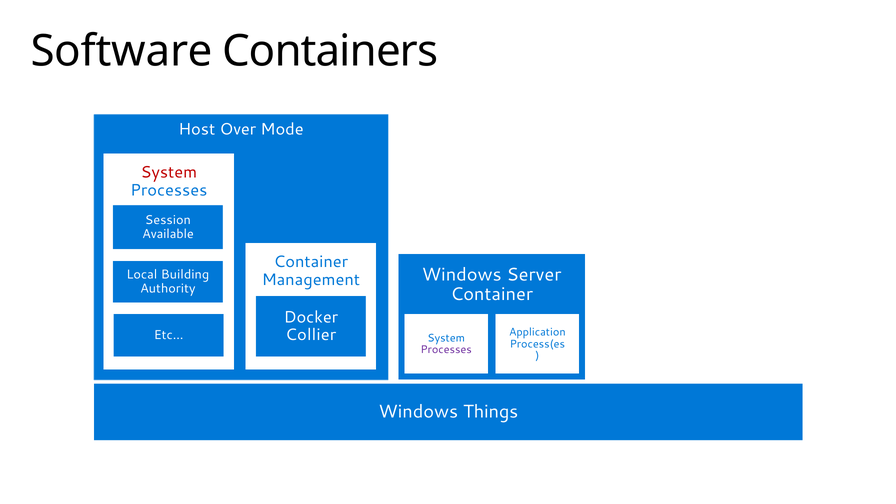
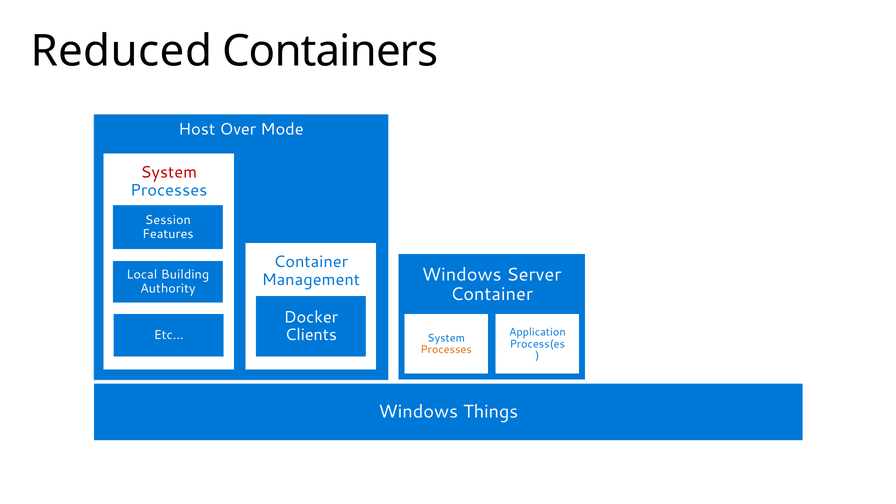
Software: Software -> Reduced
Available: Available -> Features
Collier: Collier -> Clients
Processes at (446, 350) colour: purple -> orange
